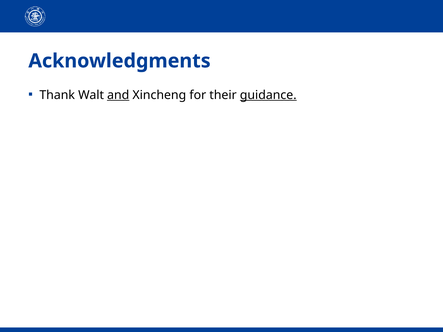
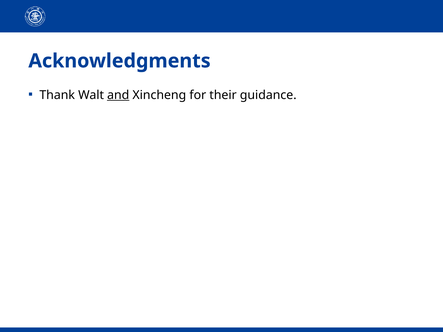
guidance underline: present -> none
